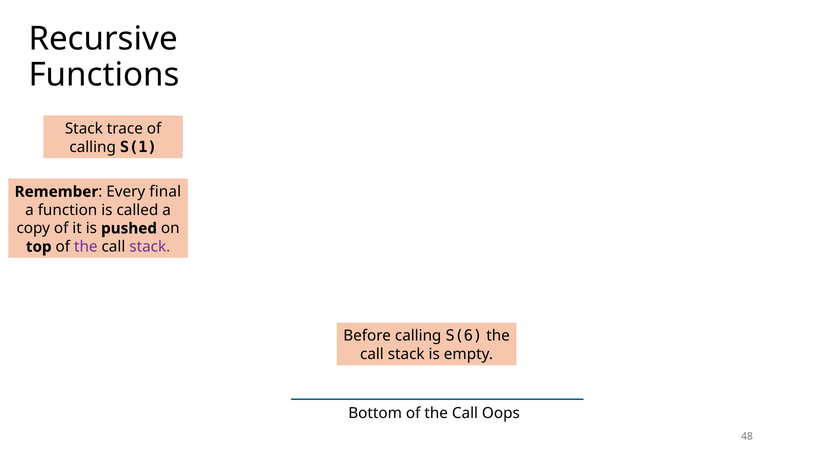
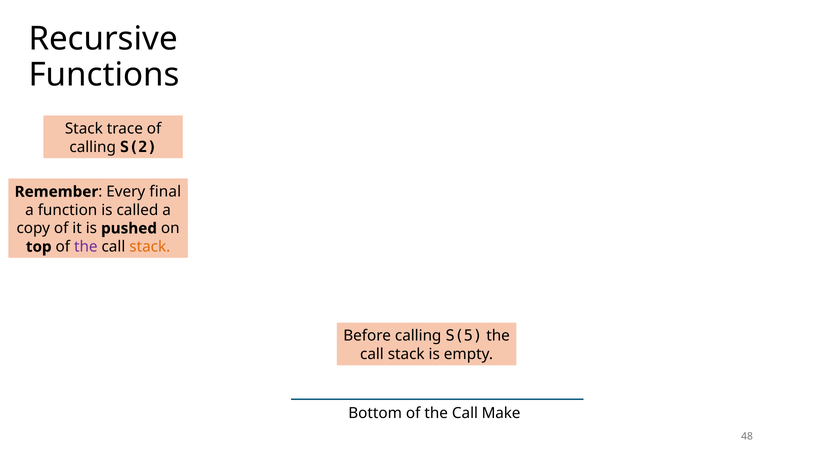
S(1: S(1 -> S(2
stack at (150, 247) colour: purple -> orange
S(6: S(6 -> S(5
Oops: Oops -> Make
